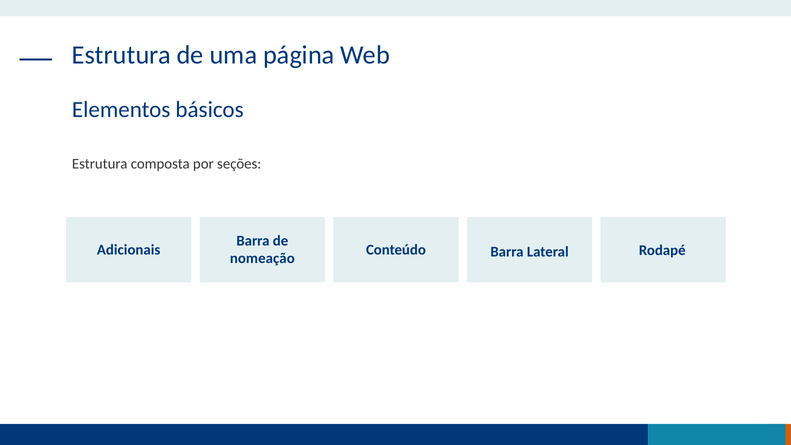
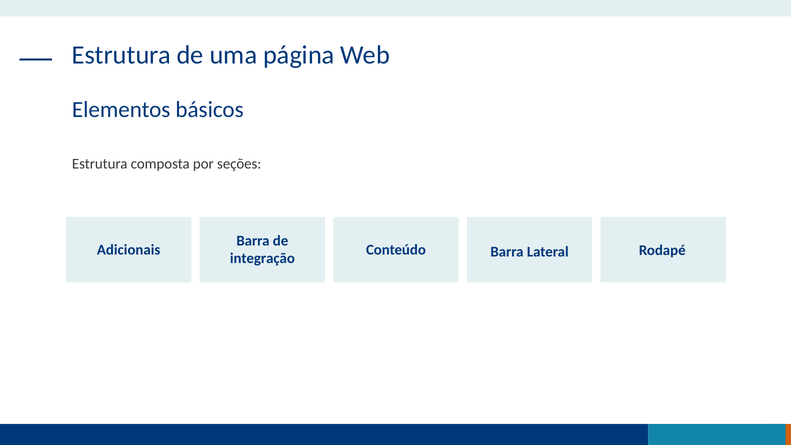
nomeação: nomeação -> integração
